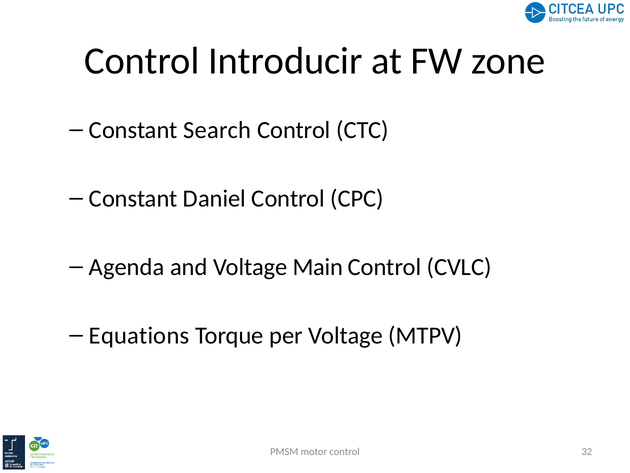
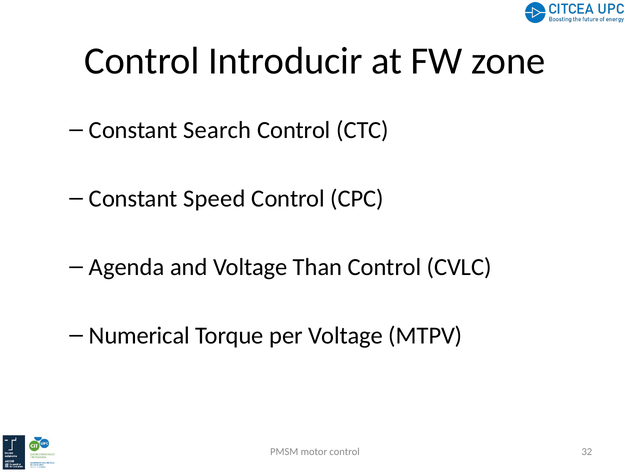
Daniel: Daniel -> Speed
Main: Main -> Than
Equations: Equations -> Numerical
